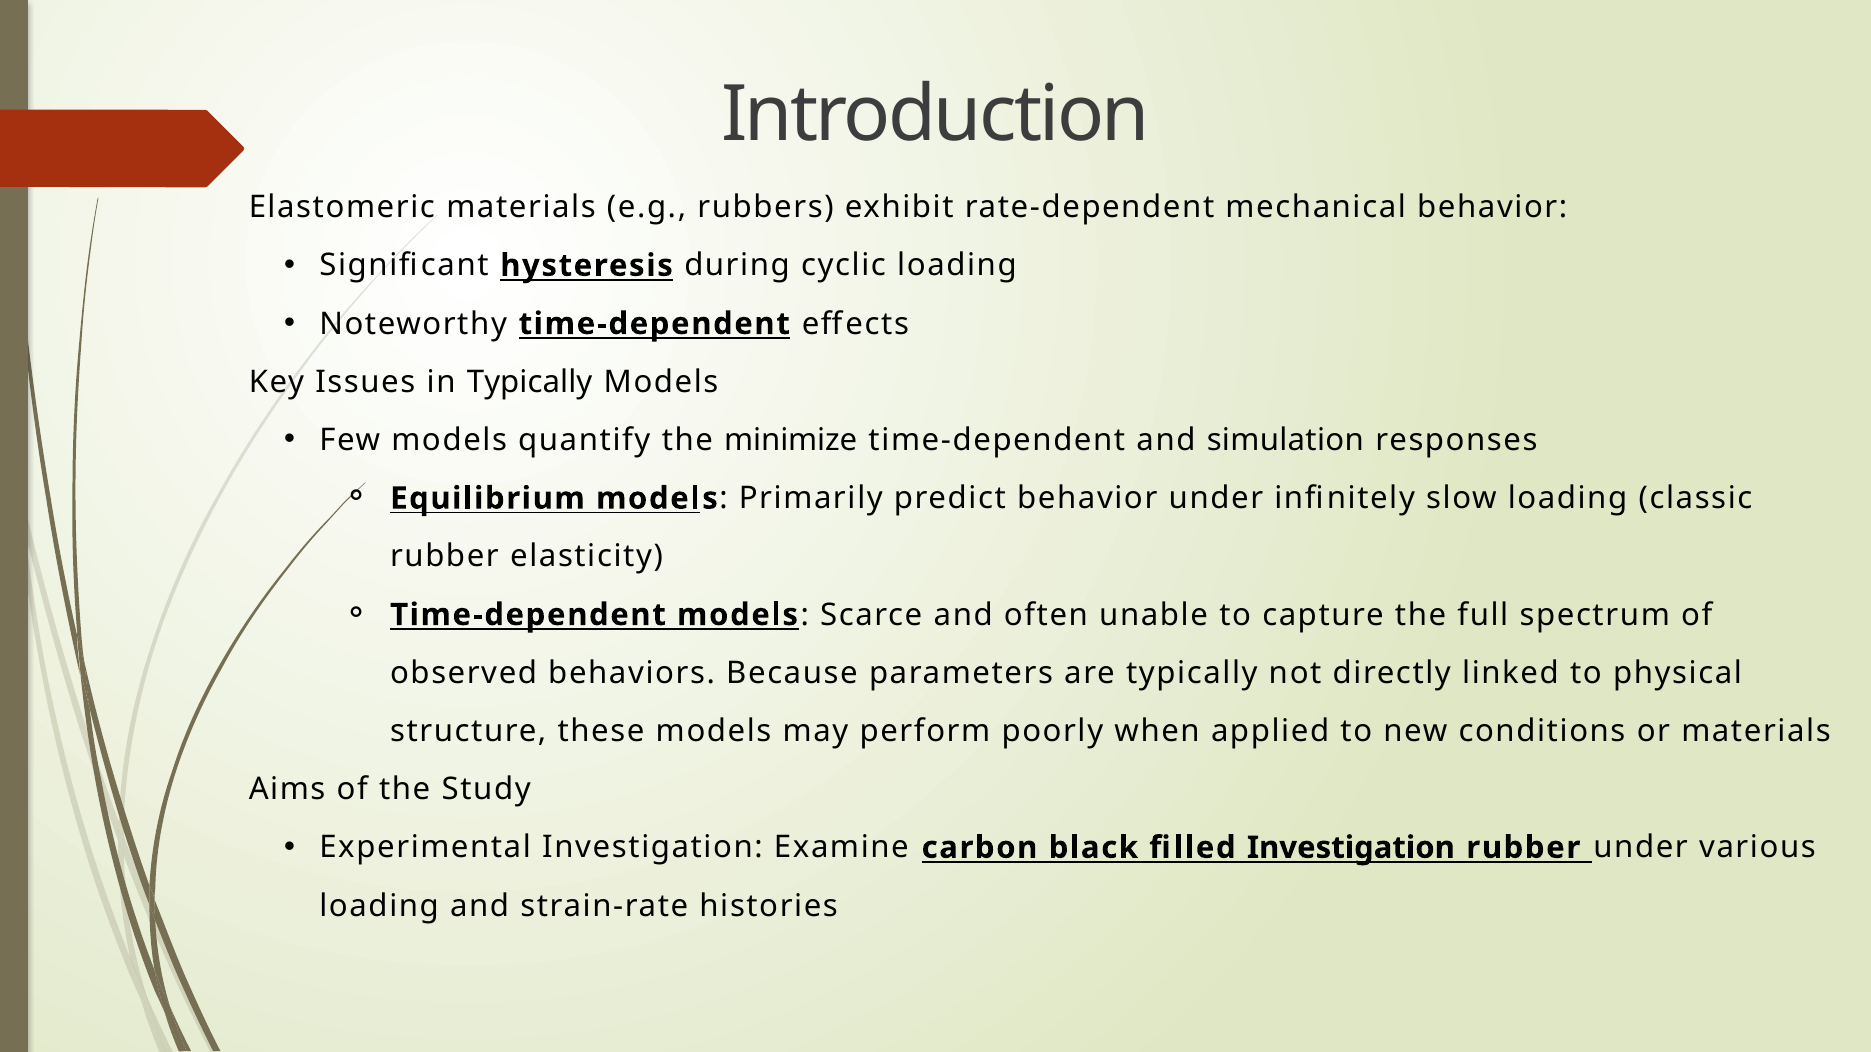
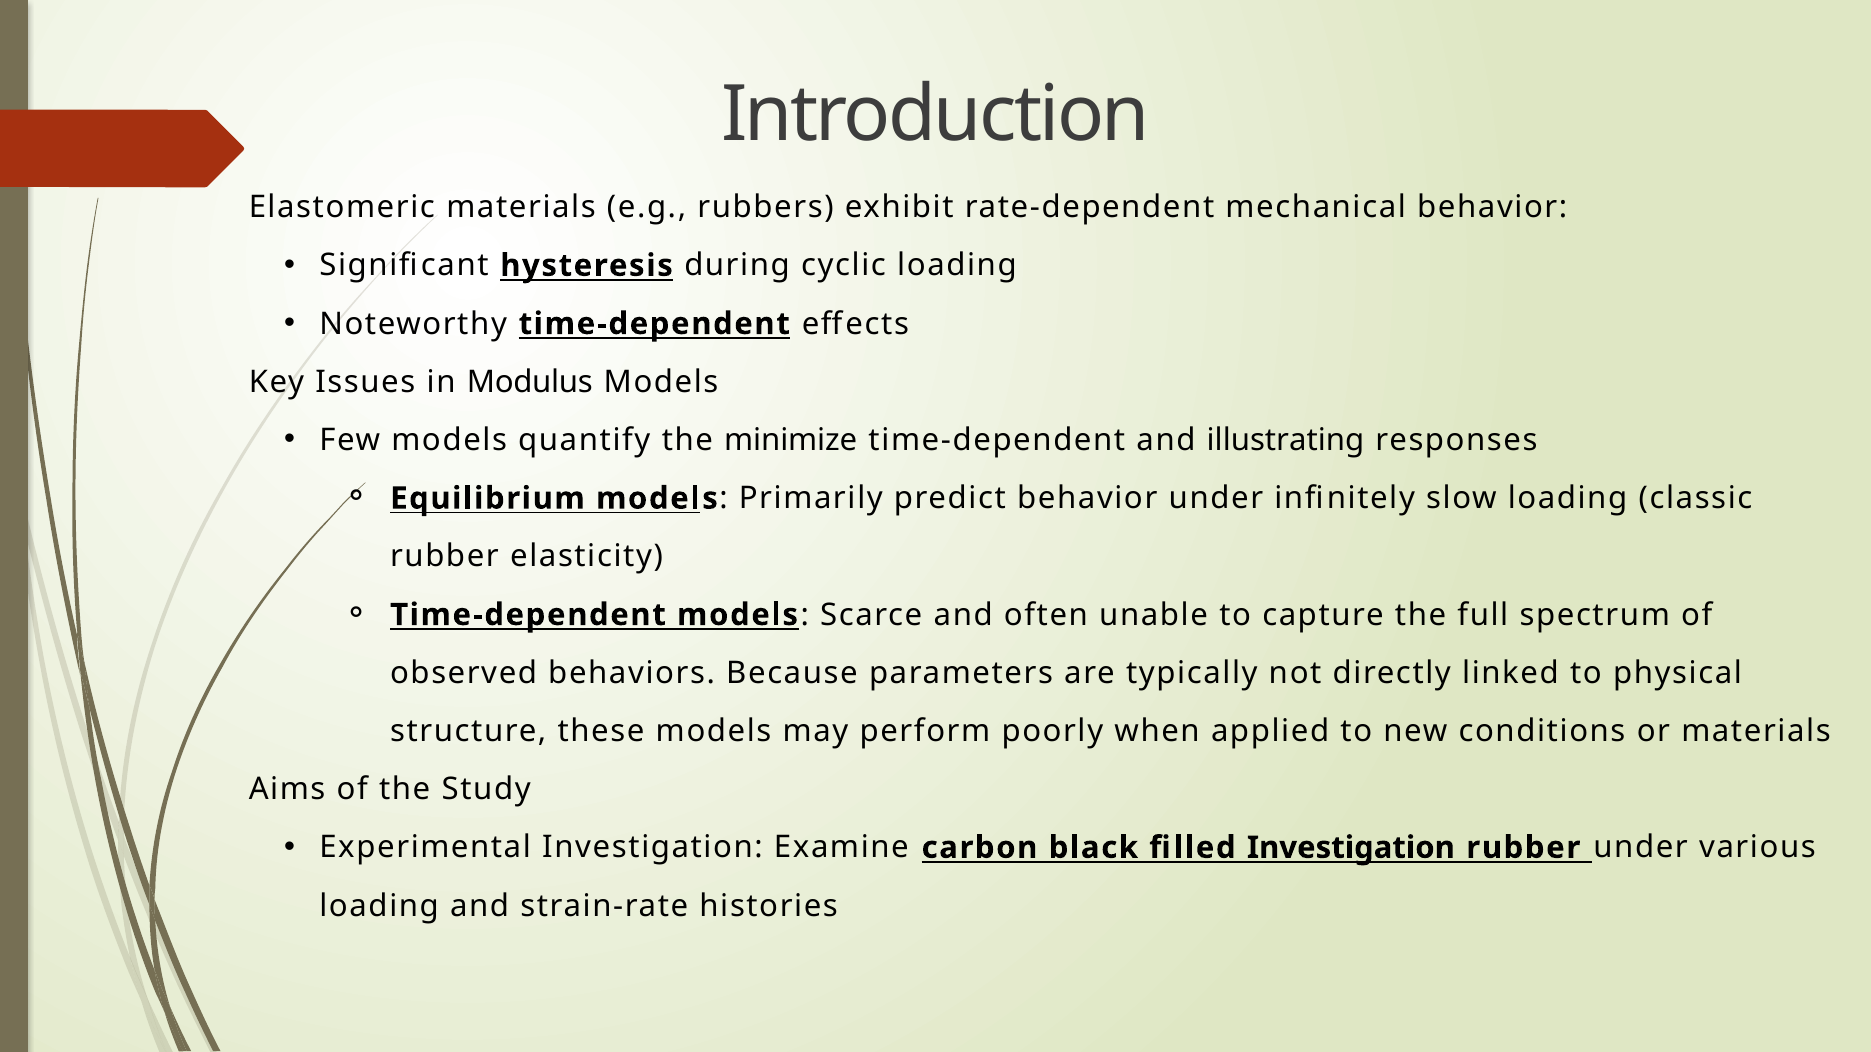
in Typically: Typically -> Modulus
simulation: simulation -> illustrating
